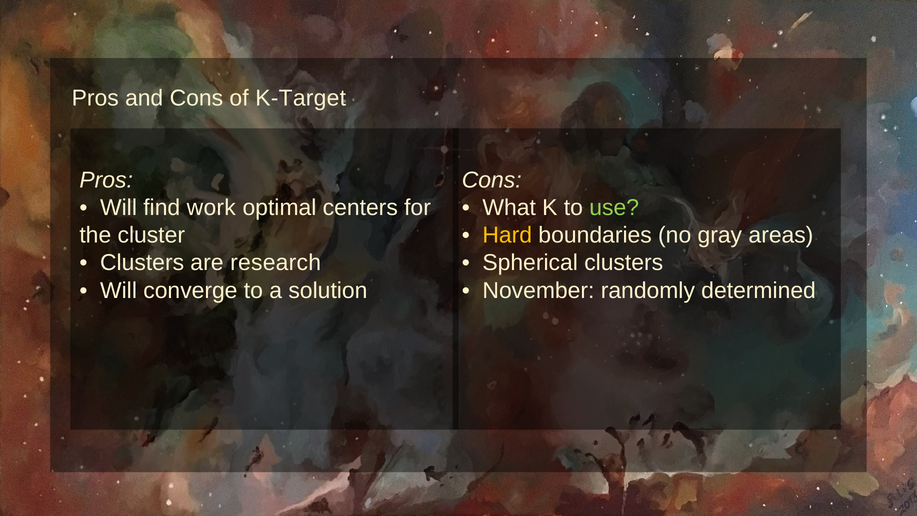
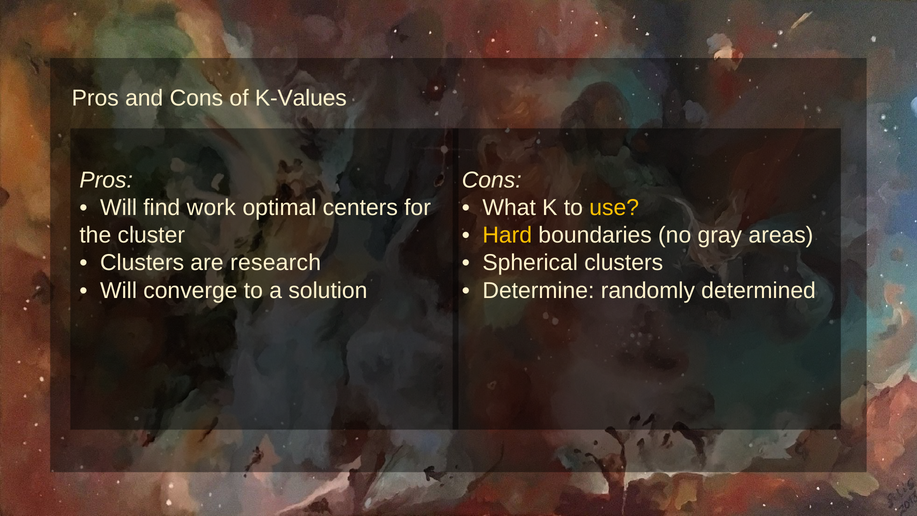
K-Target: K-Target -> K-Values
use colour: light green -> yellow
November: November -> Determine
